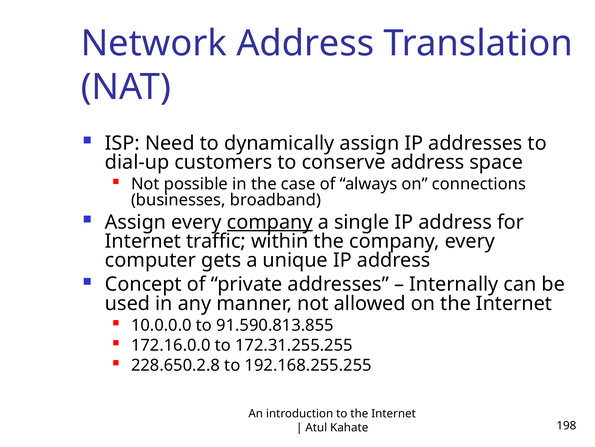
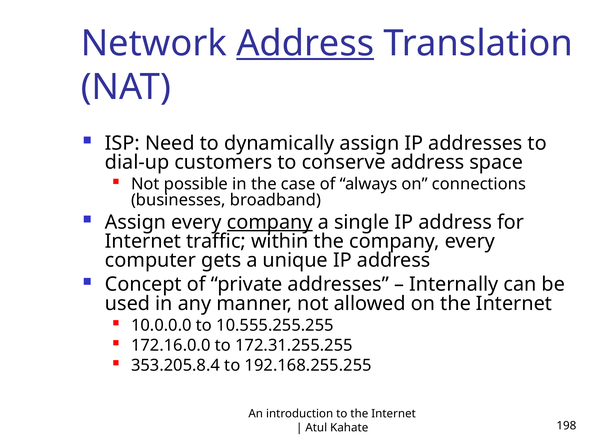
Address at (305, 43) underline: none -> present
91.590.813.855: 91.590.813.855 -> 10.555.255.255
228.650.2.8: 228.650.2.8 -> 353.205.8.4
